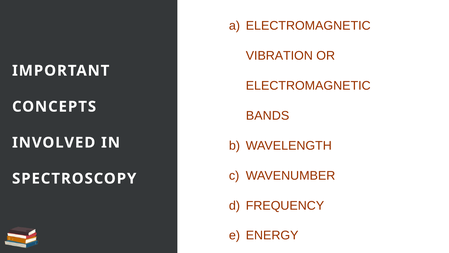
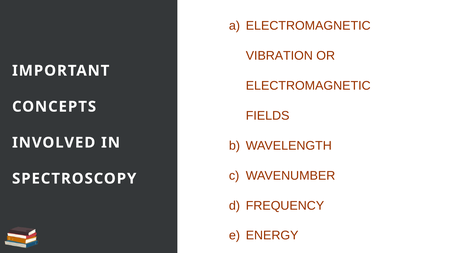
BANDS: BANDS -> FIELDS
